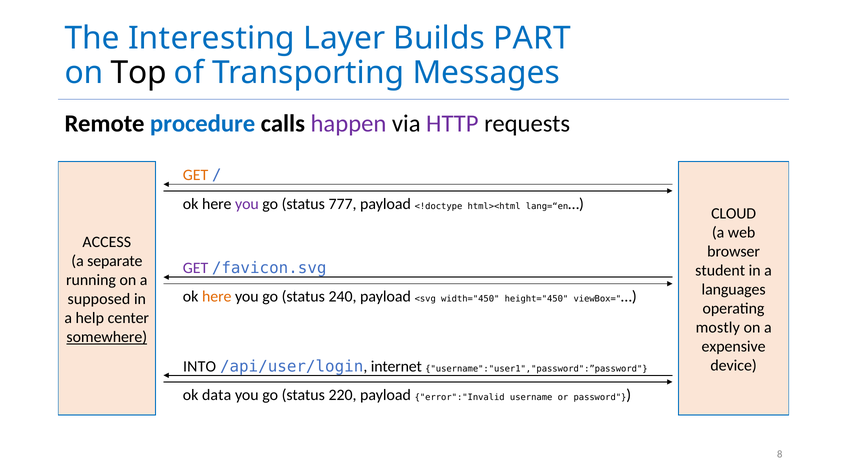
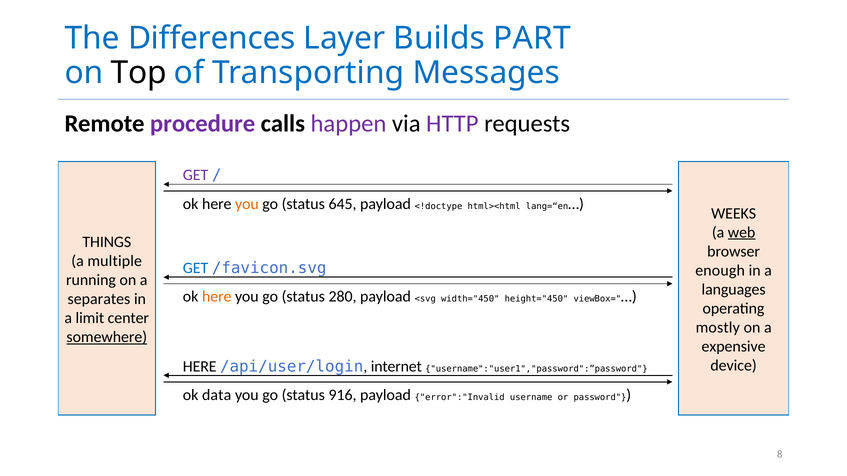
Interesting: Interesting -> Differences
procedure colour: blue -> purple
GET at (196, 175) colour: orange -> purple
you at (247, 204) colour: purple -> orange
777: 777 -> 645
CLOUD: CLOUD -> WEEKS
web underline: none -> present
ACCESS: ACCESS -> THINGS
separate: separate -> multiple
GET at (196, 268) colour: purple -> blue
student: student -> enough
240: 240 -> 280
supposed: supposed -> separates
help: help -> limit
INTO at (200, 367): INTO -> HERE
220: 220 -> 916
